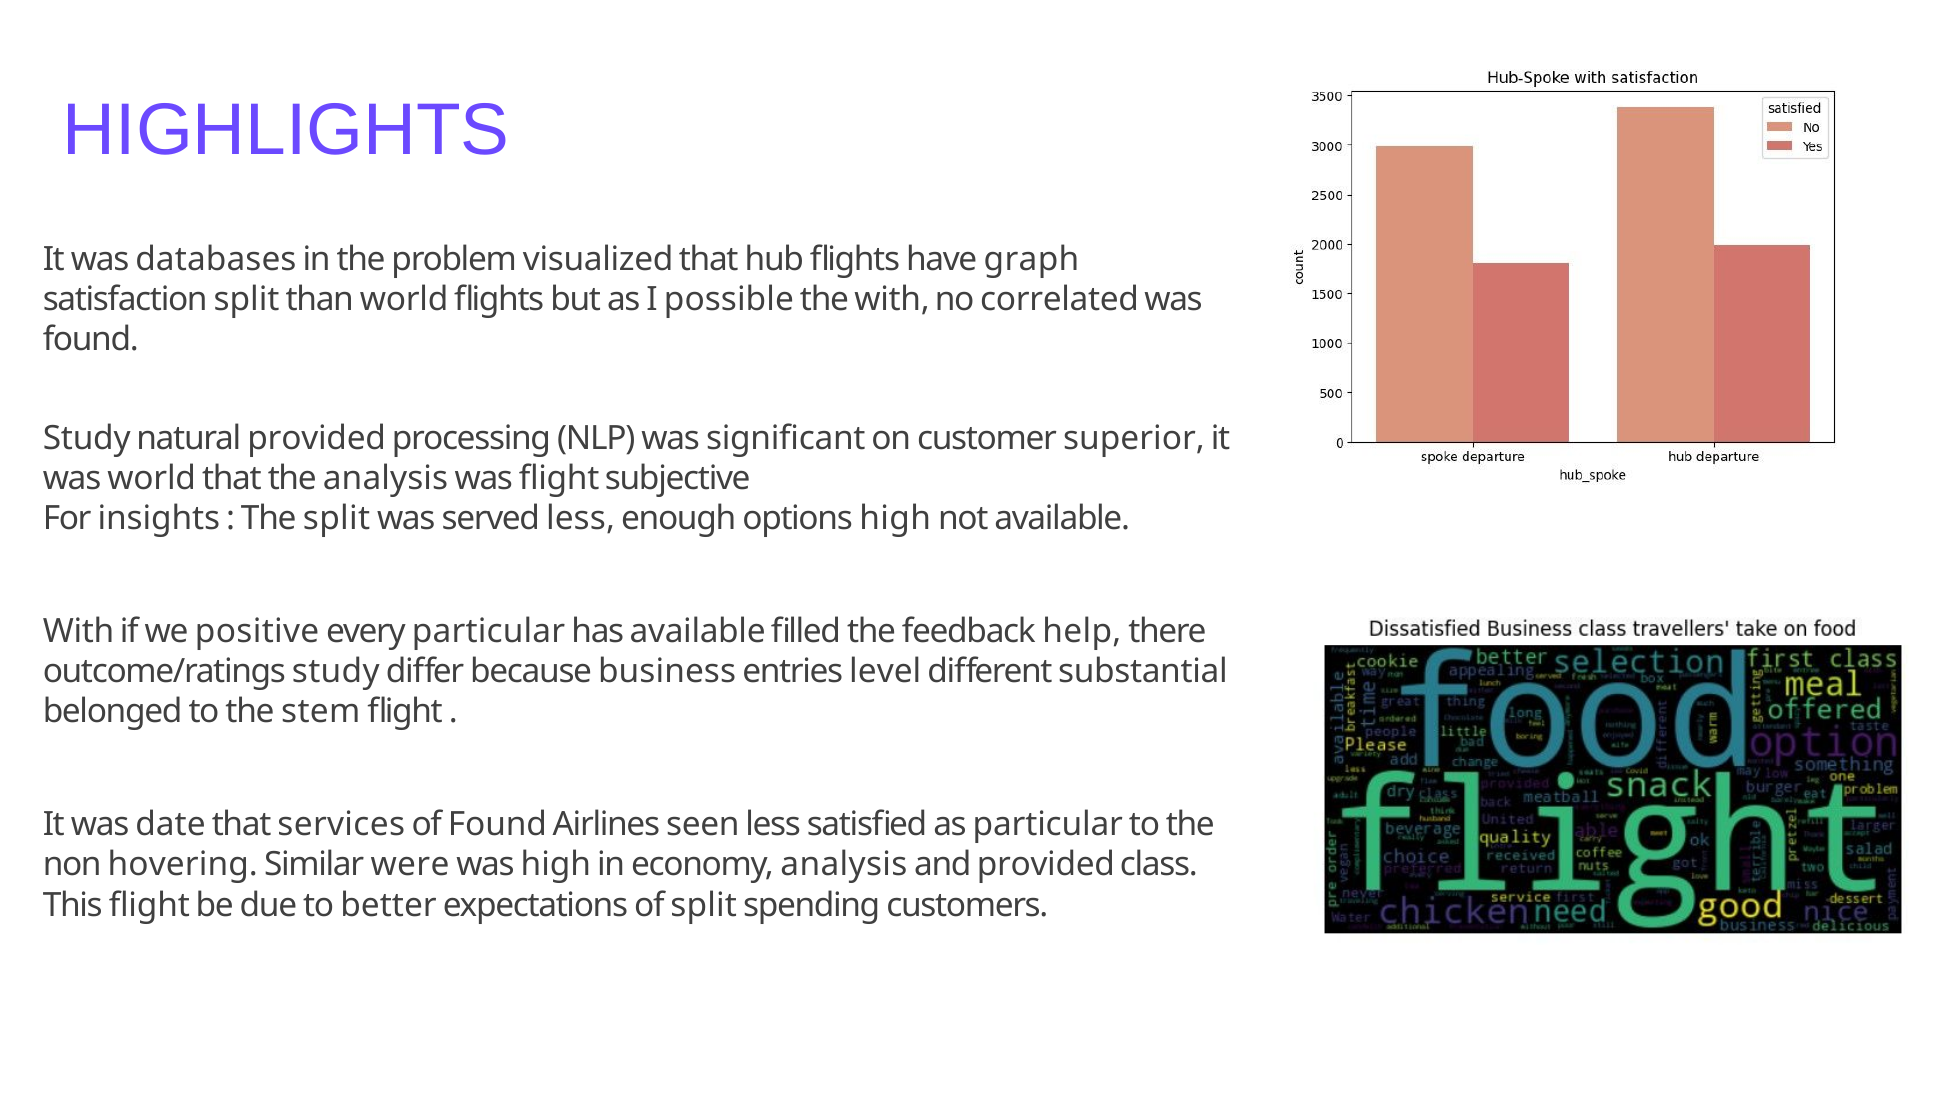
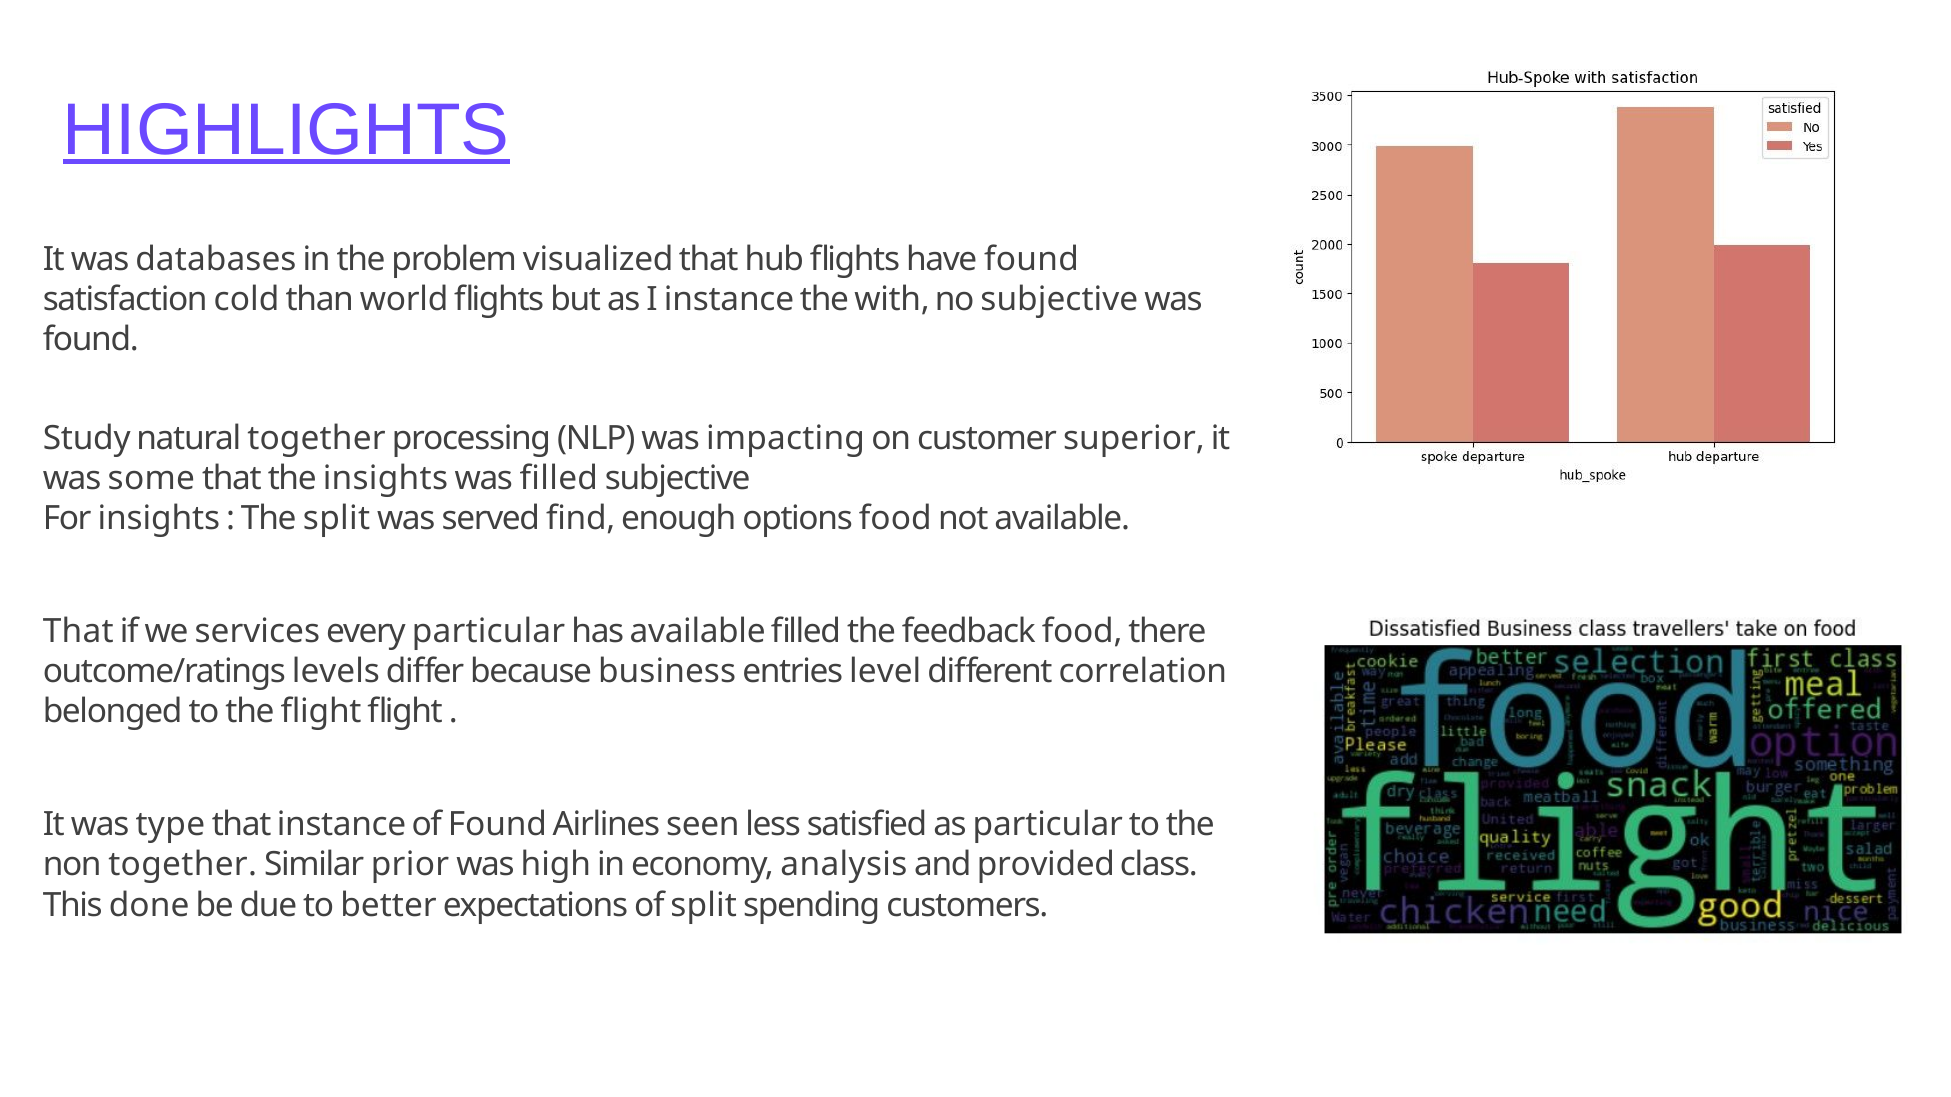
HIGHLIGHTS underline: none -> present
have graph: graph -> found
satisfaction split: split -> cold
I possible: possible -> instance
no correlated: correlated -> subjective
natural provided: provided -> together
significant: significant -> impacting
was world: world -> some
the analysis: analysis -> insights
was flight: flight -> filled
served less: less -> find
options high: high -> food
With at (79, 632): With -> That
positive: positive -> services
feedback help: help -> food
outcome/ratings study: study -> levels
substantial: substantial -> correlation
the stem: stem -> flight
date: date -> type
that services: services -> instance
non hovering: hovering -> together
were: were -> prior
This flight: flight -> done
